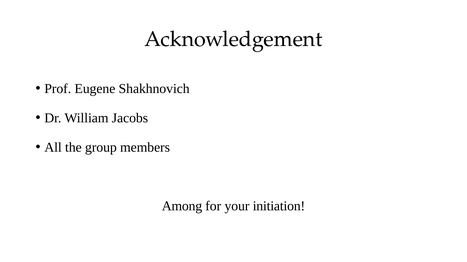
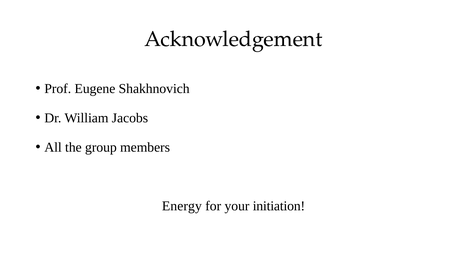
Among: Among -> Energy
